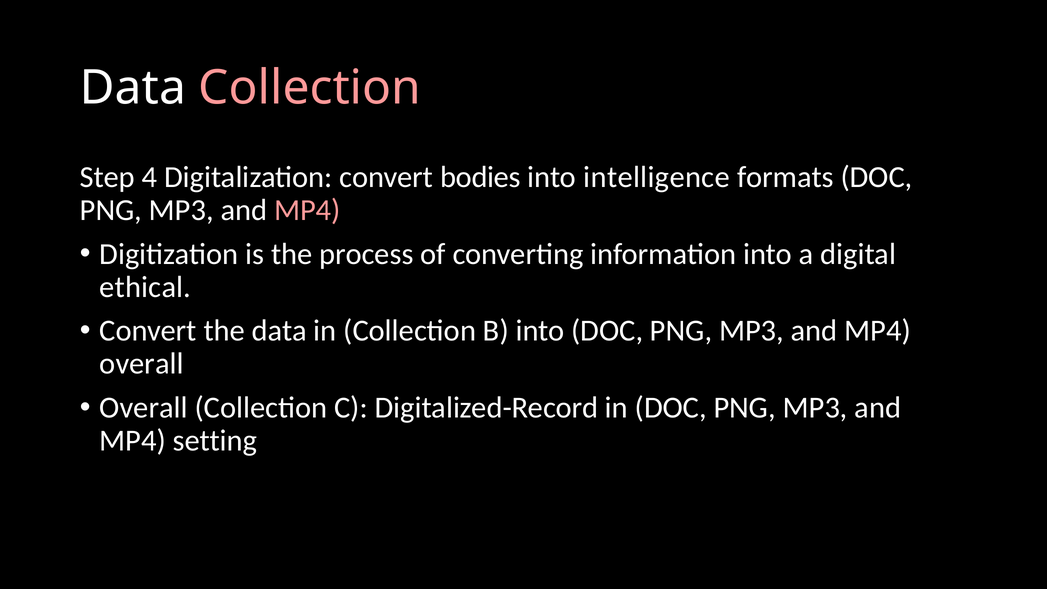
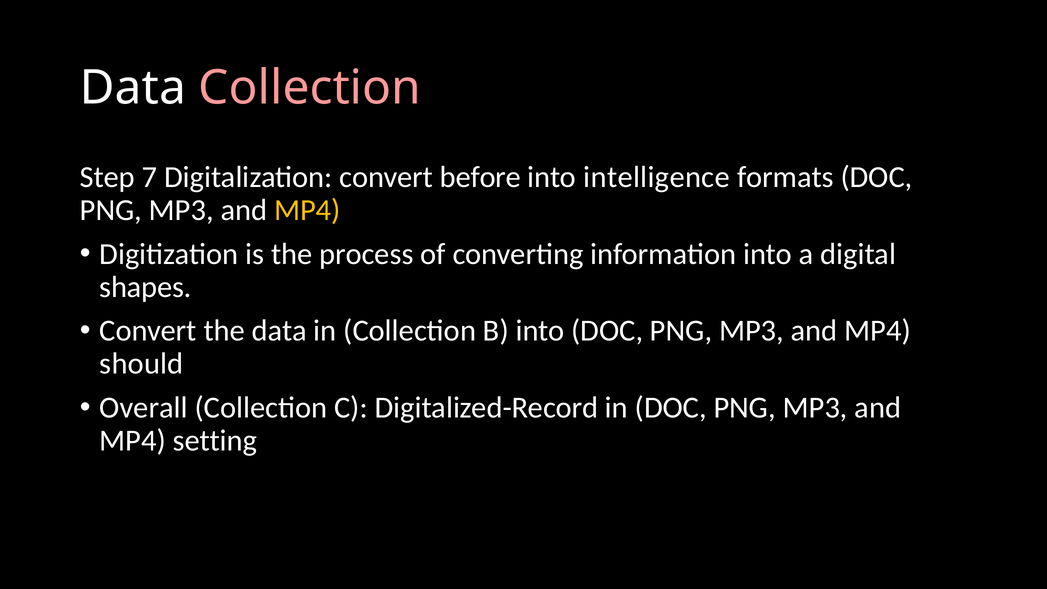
4: 4 -> 7
bodies: bodies -> before
MP4 at (307, 210) colour: pink -> yellow
ethical: ethical -> shapes
overall at (142, 364): overall -> should
